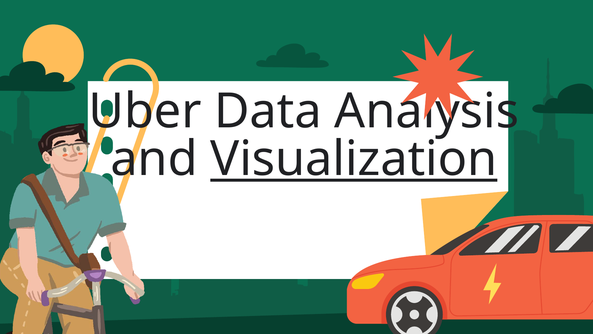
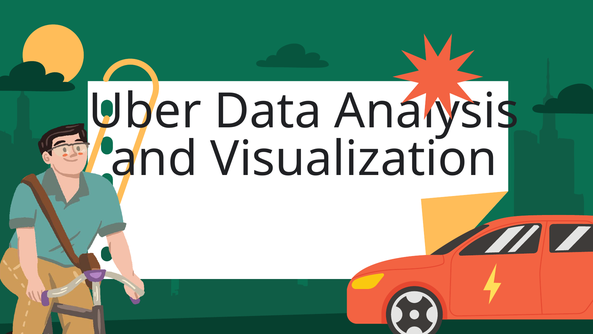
Visualization underline: present -> none
